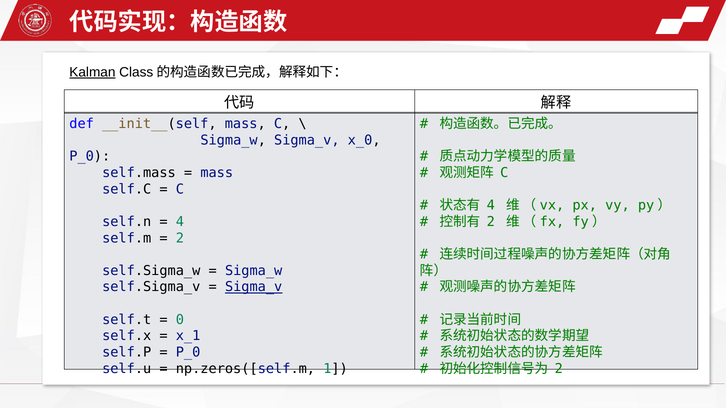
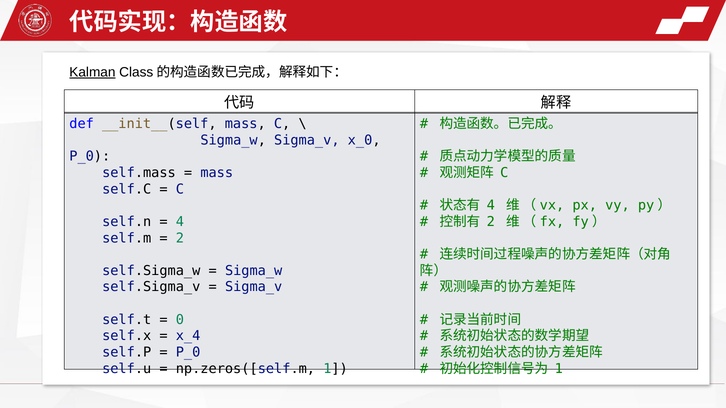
Sigma_v at (254, 287) underline: present -> none
x_1: x_1 -> x_4
2 at (559, 369): 2 -> 1
